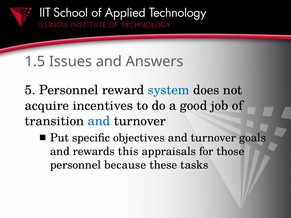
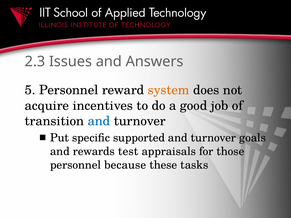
1.5: 1.5 -> 2.3
system colour: blue -> orange
objectives: objectives -> supported
this: this -> test
